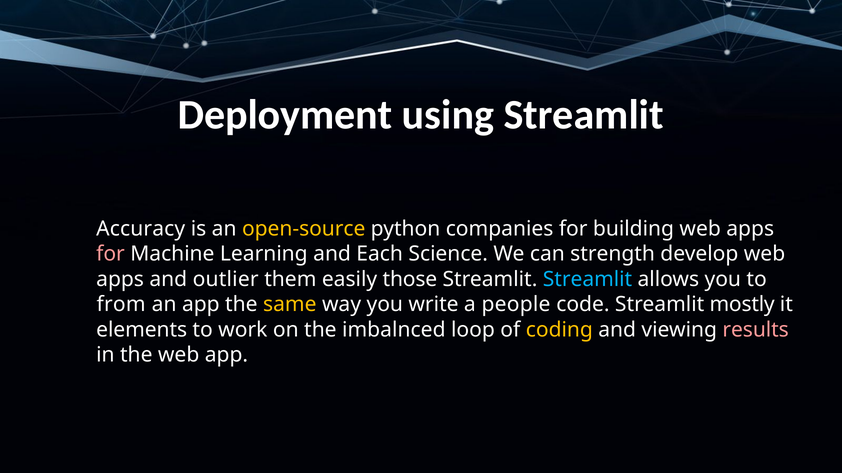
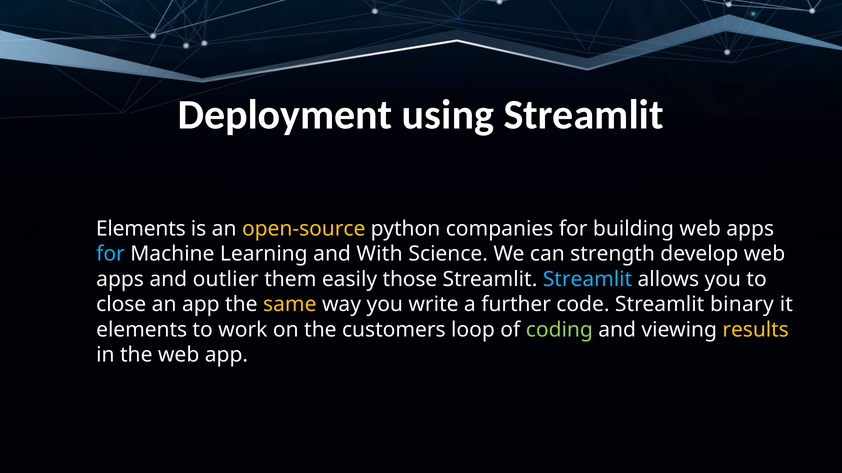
Accuracy at (141, 229): Accuracy -> Elements
for at (111, 254) colour: pink -> light blue
Each: Each -> With
from: from -> close
people: people -> further
mostly: mostly -> binary
imbalnced: imbalnced -> customers
coding colour: yellow -> light green
results colour: pink -> yellow
